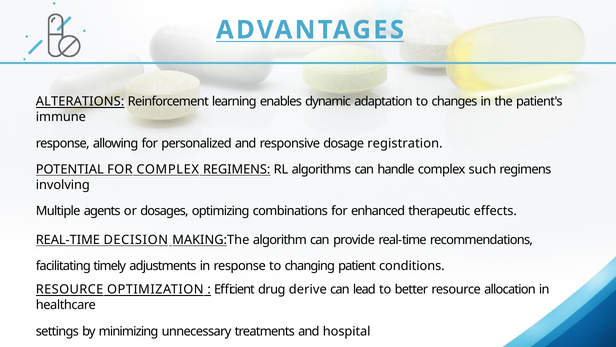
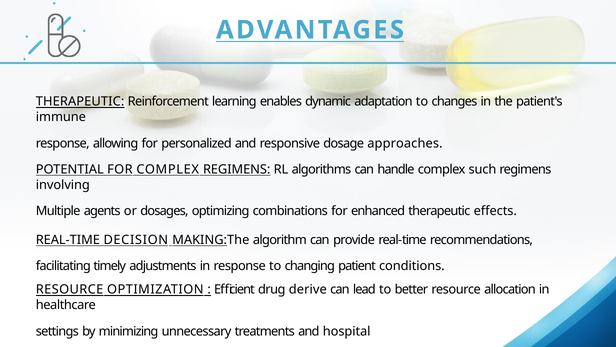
ALTERATIONS at (80, 102): ALTERATIONS -> THERAPEUTIC
registration: registration -> approaches
